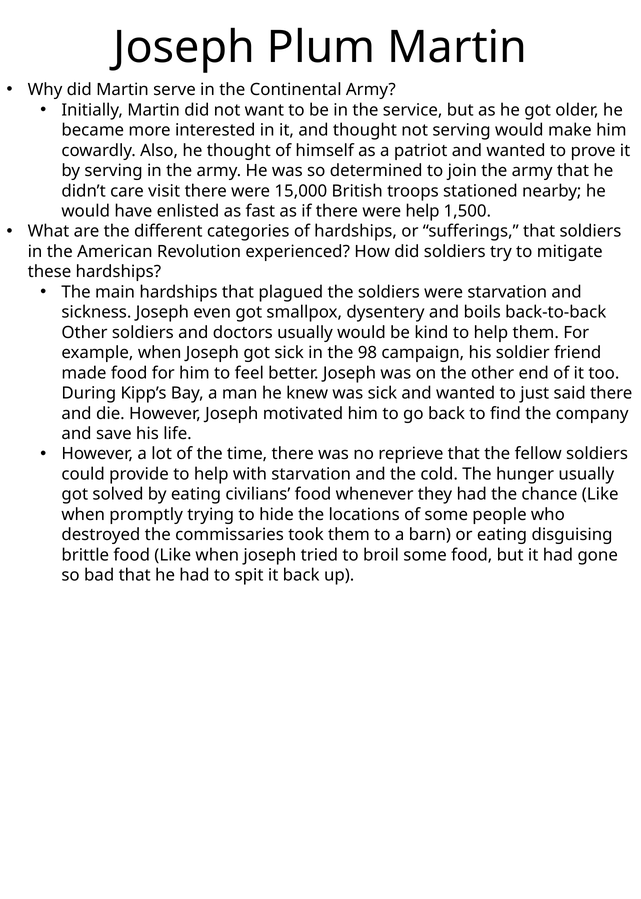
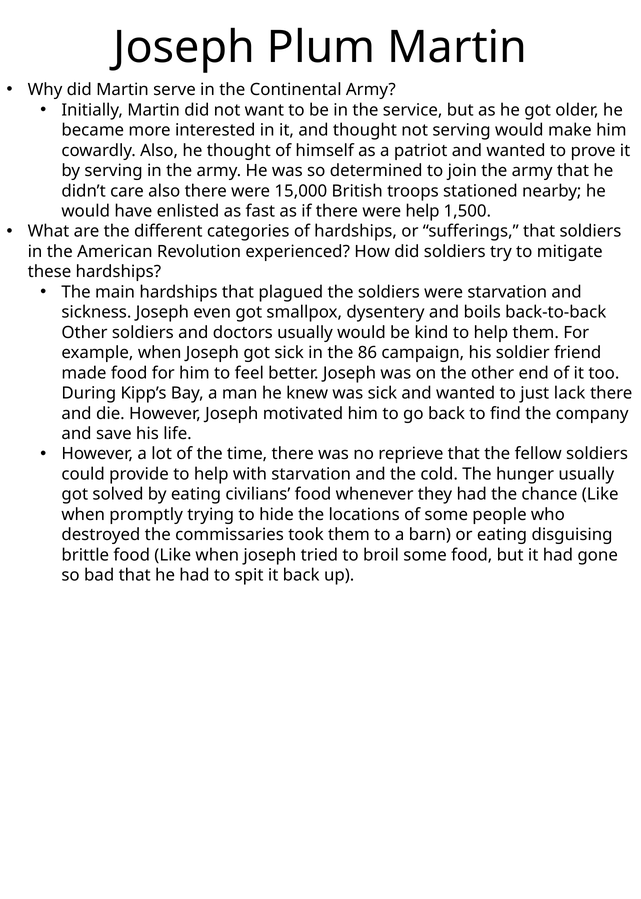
care visit: visit -> also
98: 98 -> 86
said: said -> lack
